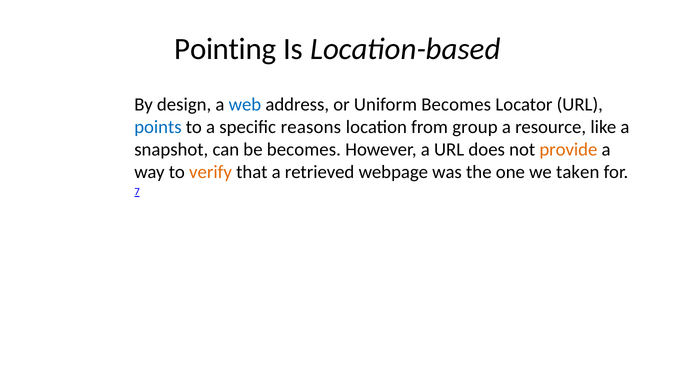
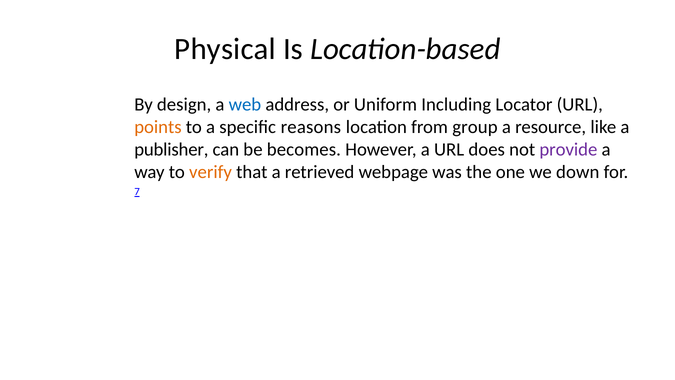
Pointing: Pointing -> Physical
Uniform Becomes: Becomes -> Including
points colour: blue -> orange
snapshot: snapshot -> publisher
provide colour: orange -> purple
taken: taken -> down
